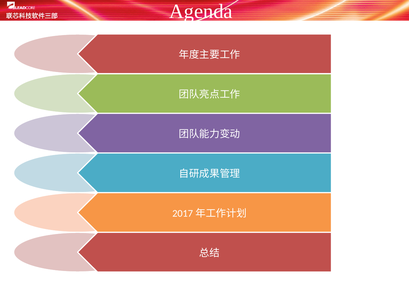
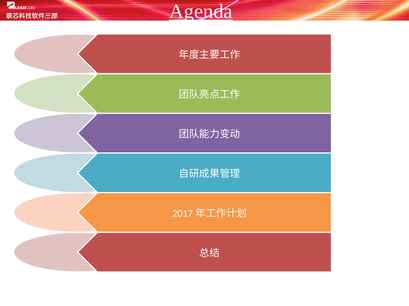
Agenda underline: none -> present
